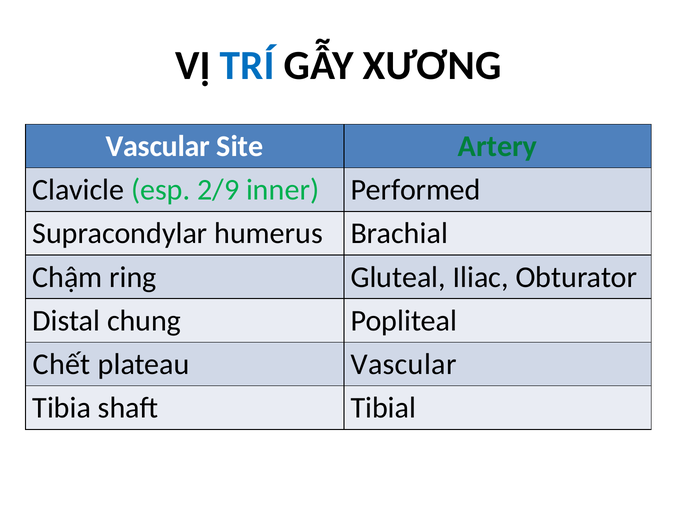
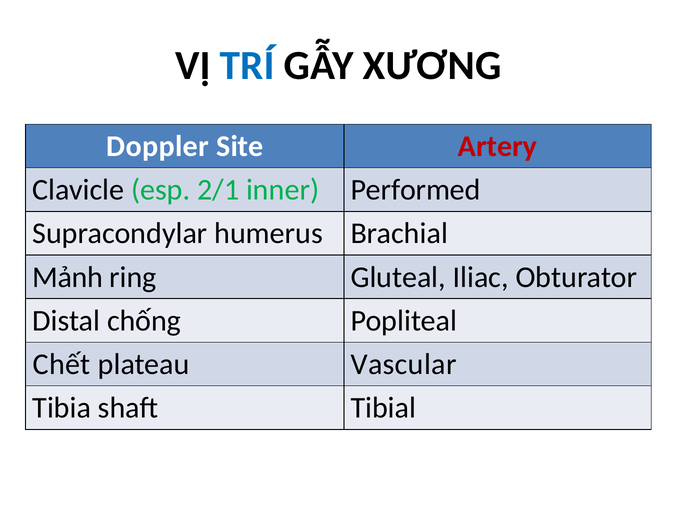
Vascular at (158, 146): Vascular -> Doppler
Artery colour: green -> red
2/9: 2/9 -> 2/1
Chậm: Chậm -> Mảnh
chung: chung -> chống
